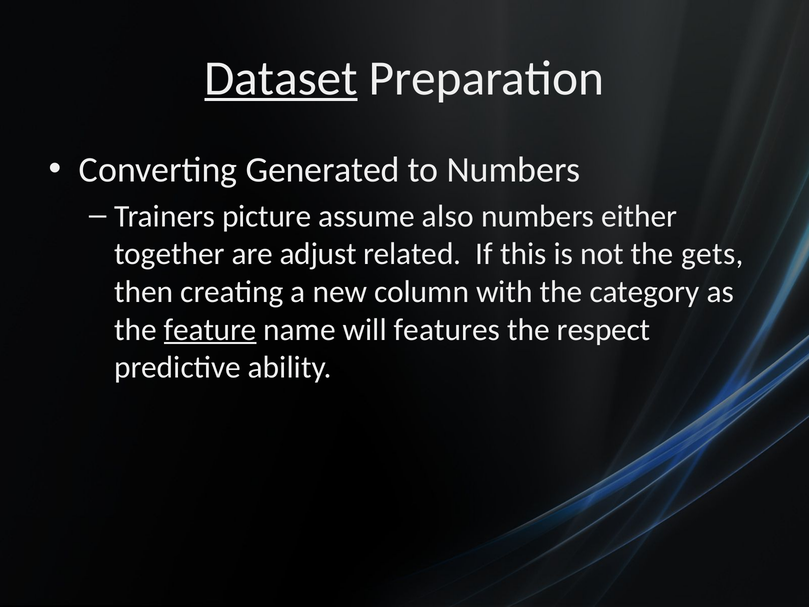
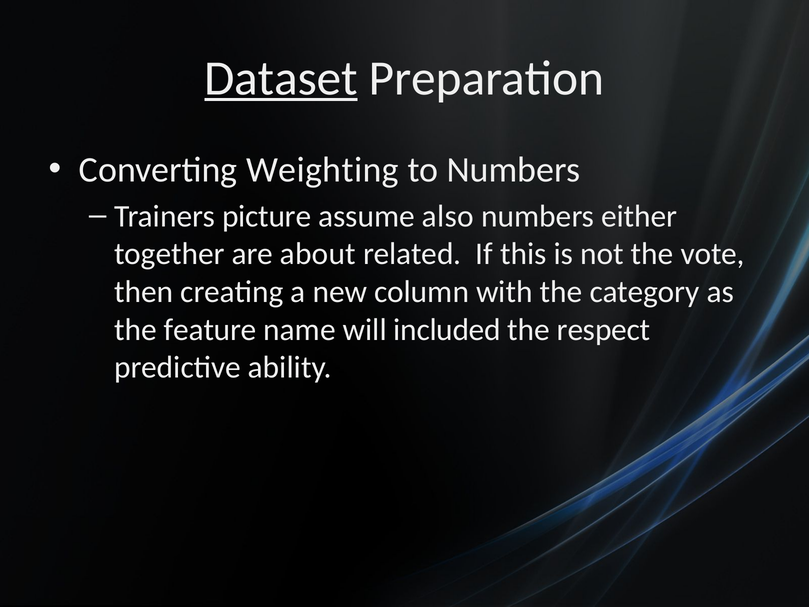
Generated: Generated -> Weighting
adjust: adjust -> about
gets: gets -> vote
feature underline: present -> none
features: features -> included
